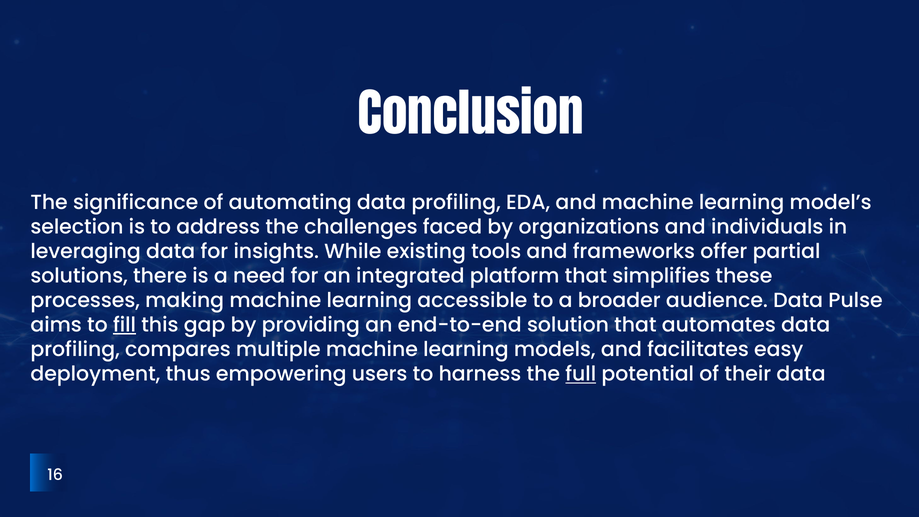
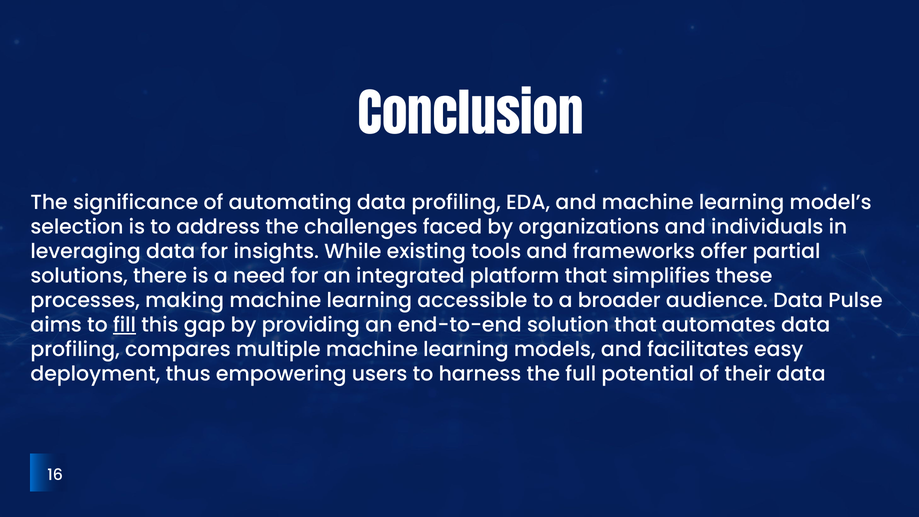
full underline: present -> none
